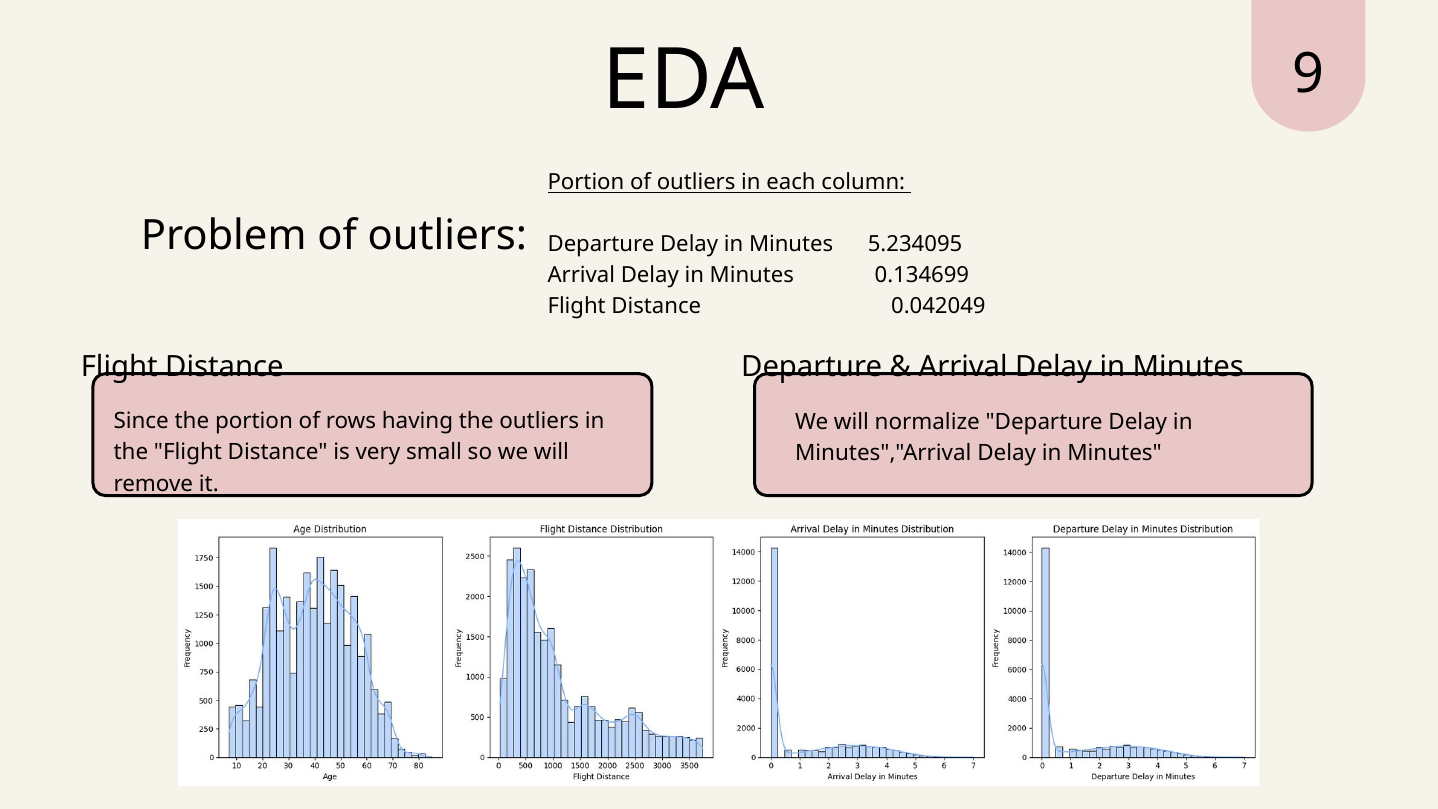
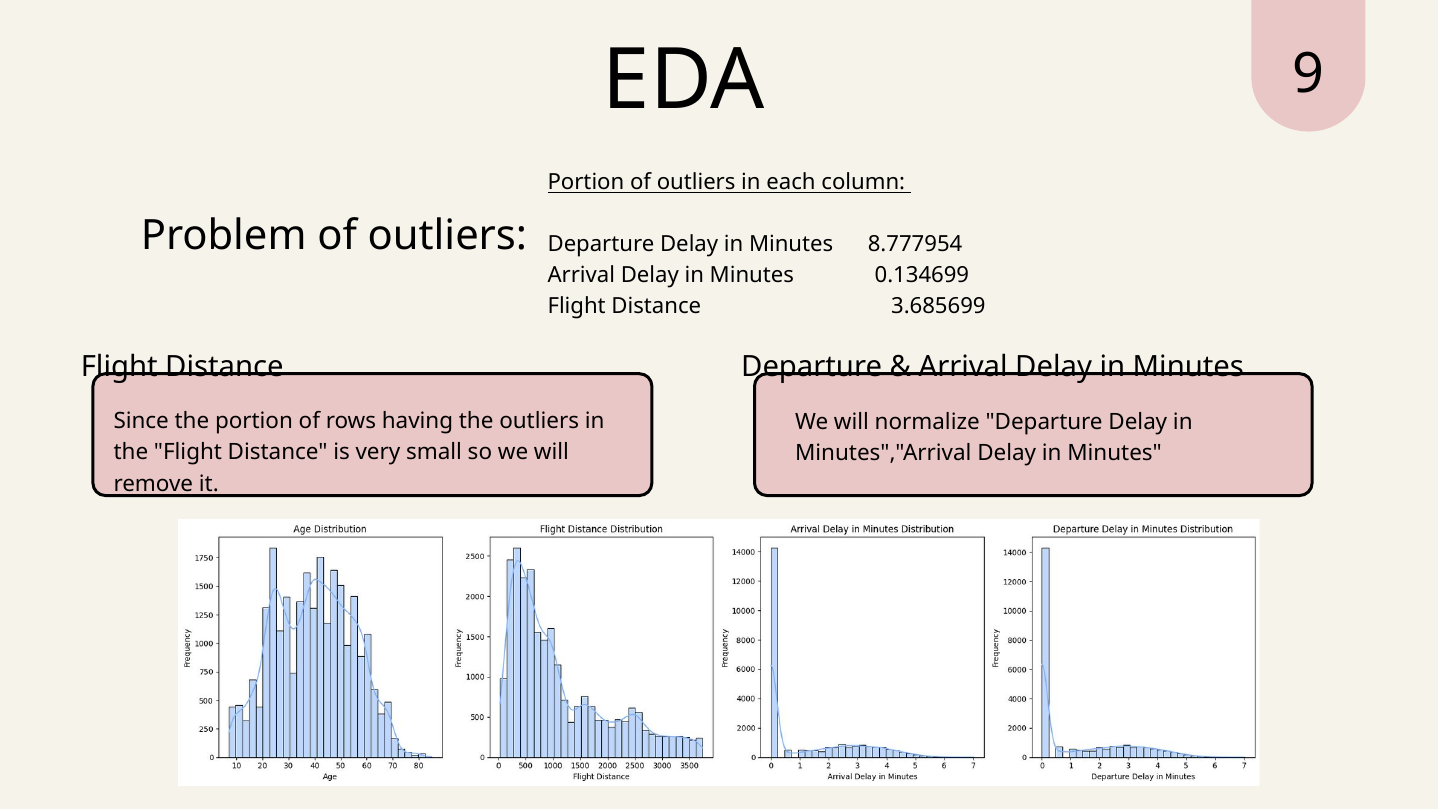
5.234095: 5.234095 -> 8.777954
0.042049: 0.042049 -> 3.685699
